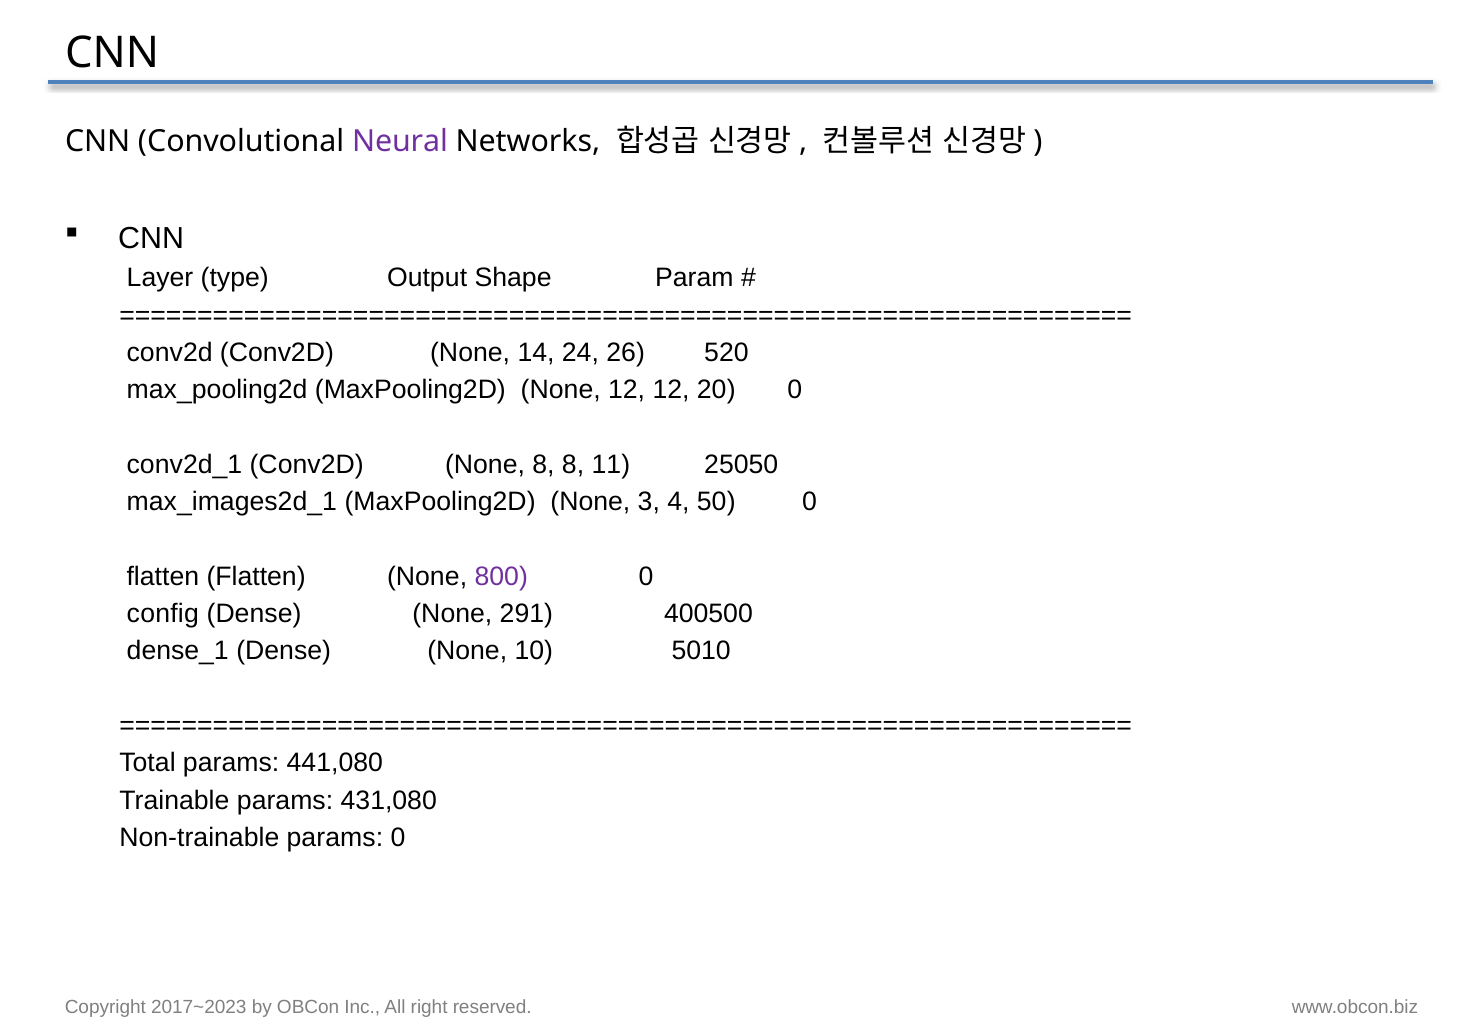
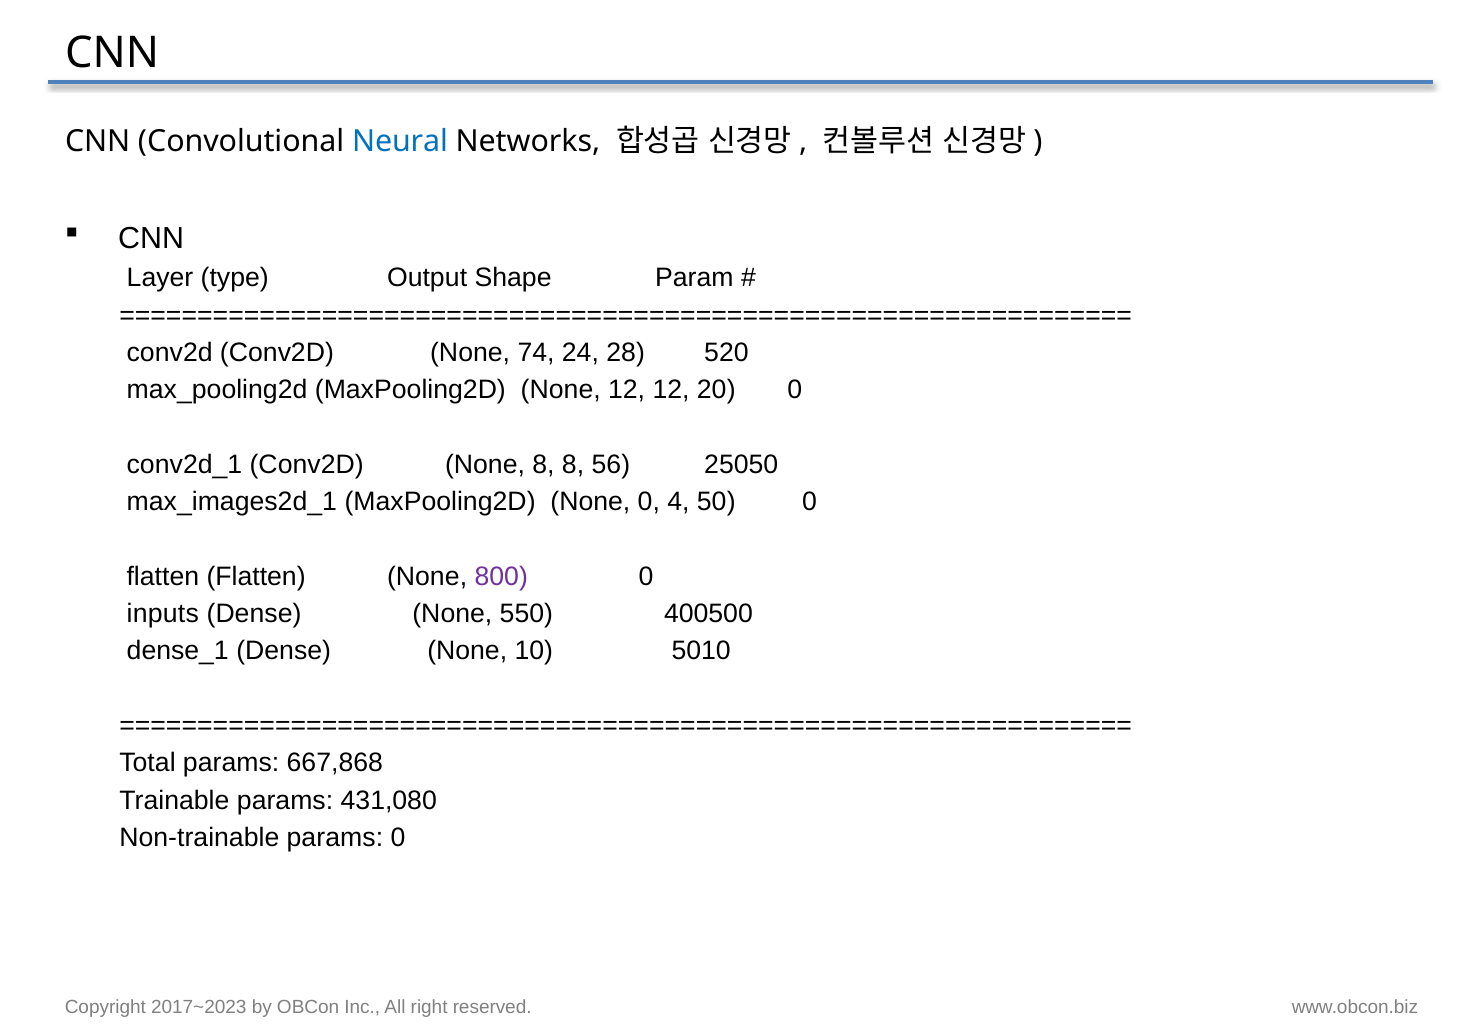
Neural colour: purple -> blue
14: 14 -> 74
26: 26 -> 28
11: 11 -> 56
None 3: 3 -> 0
config: config -> inputs
291: 291 -> 550
441,080: 441,080 -> 667,868
